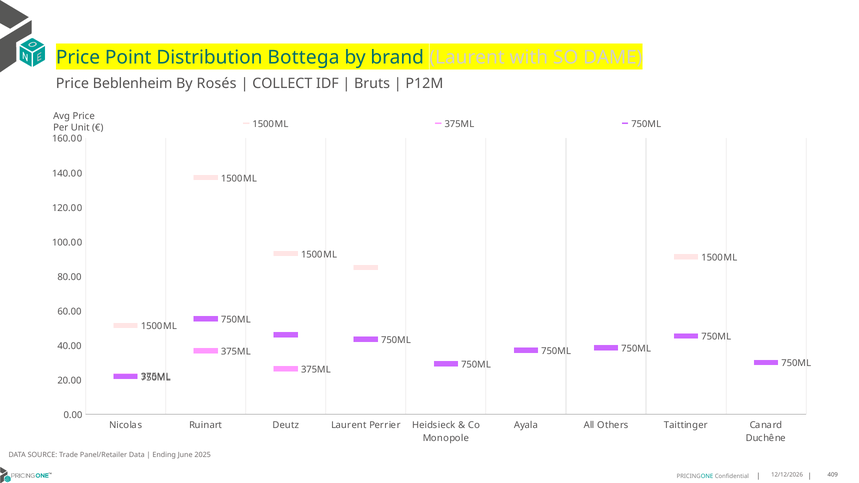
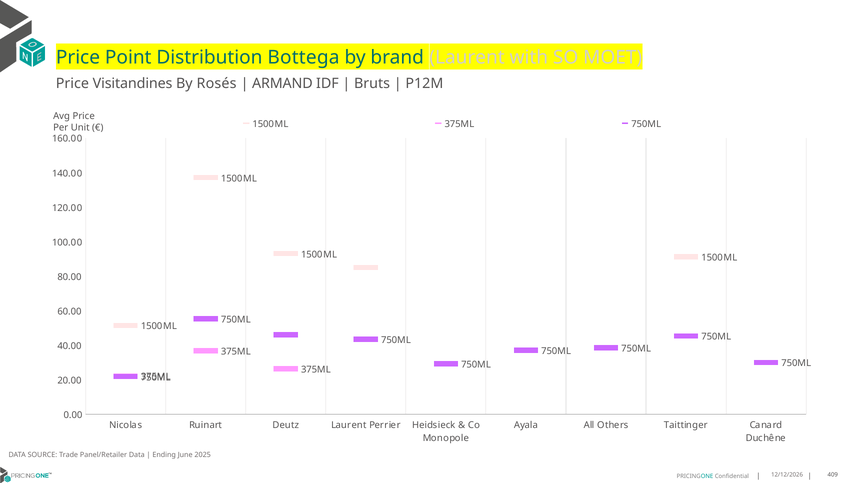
DAME: DAME -> MOET
Beblenheim: Beblenheim -> Visitandines
COLLECT: COLLECT -> ARMAND
